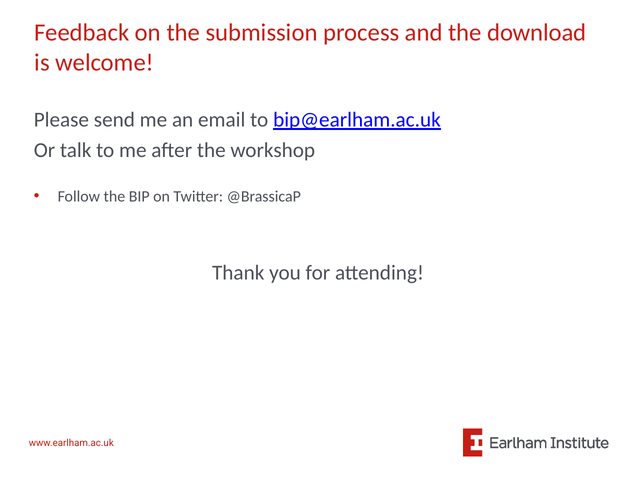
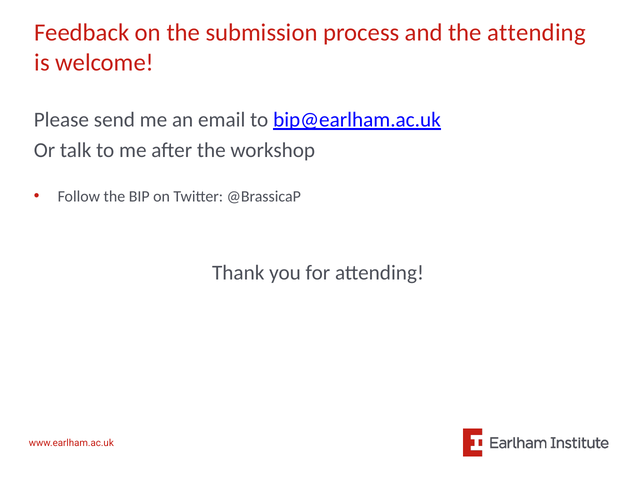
the download: download -> attending
